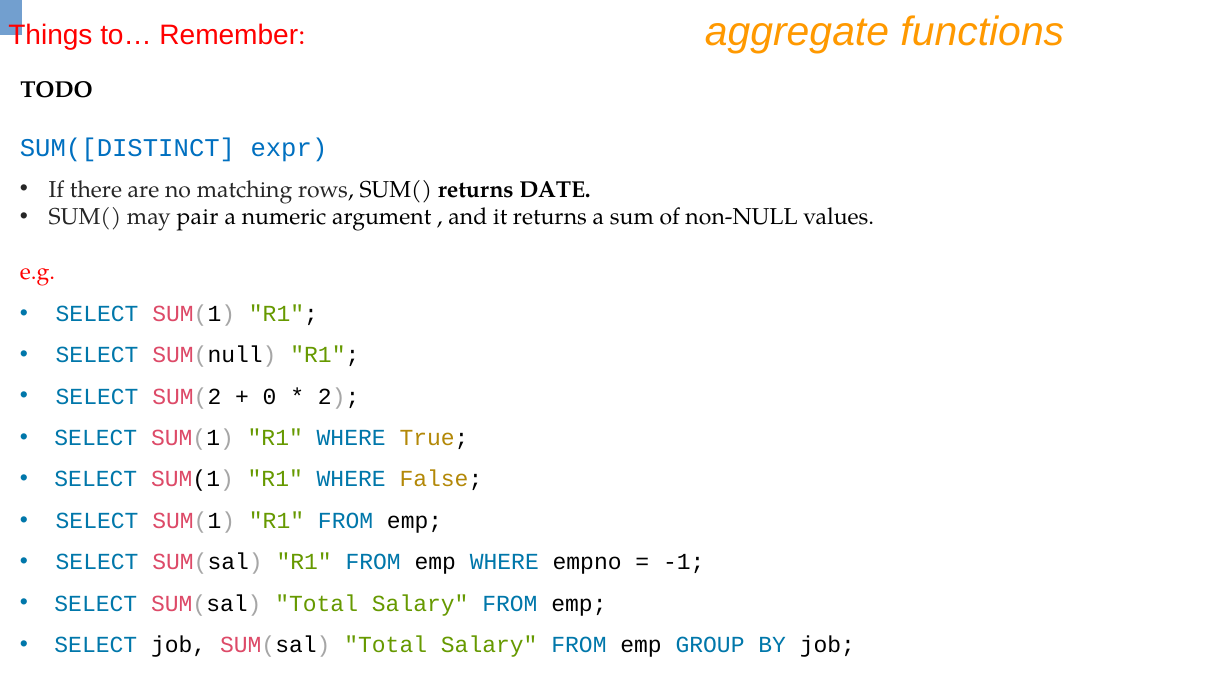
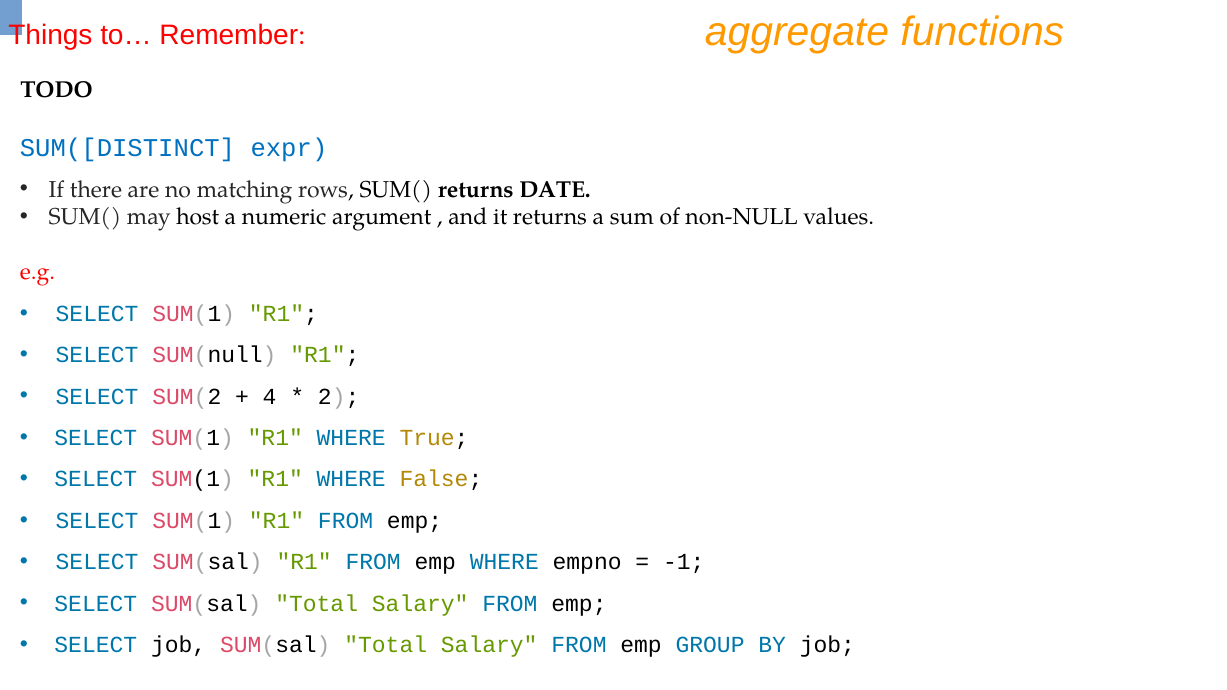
pair: pair -> host
0: 0 -> 4
